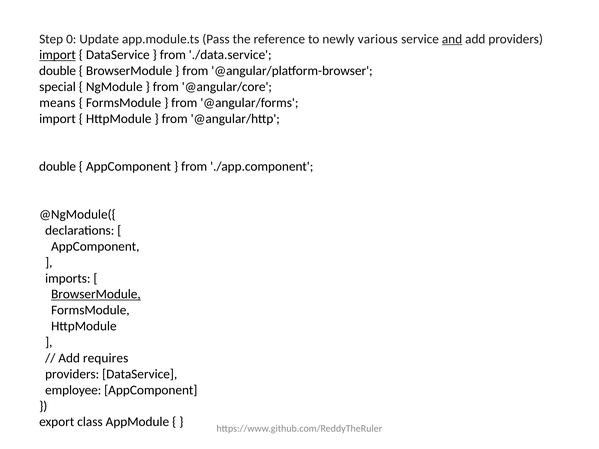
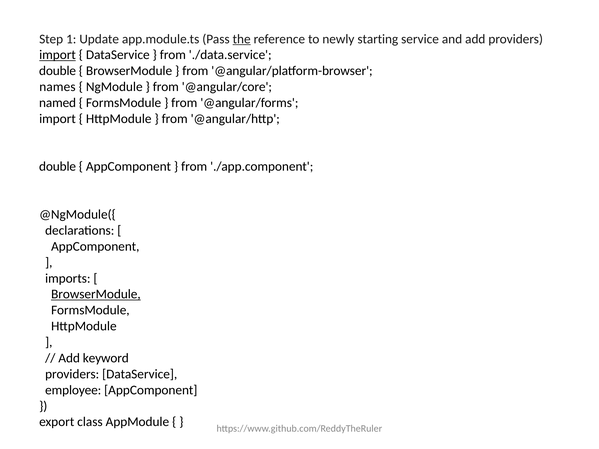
0: 0 -> 1
the underline: none -> present
various: various -> starting
and underline: present -> none
special: special -> names
means: means -> named
requires: requires -> keyword
